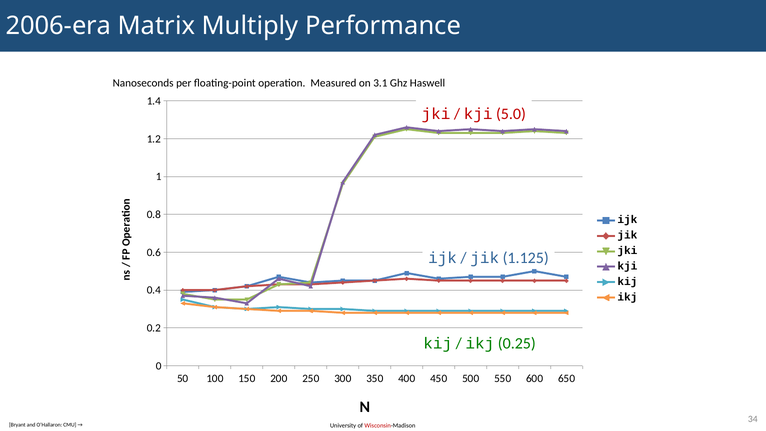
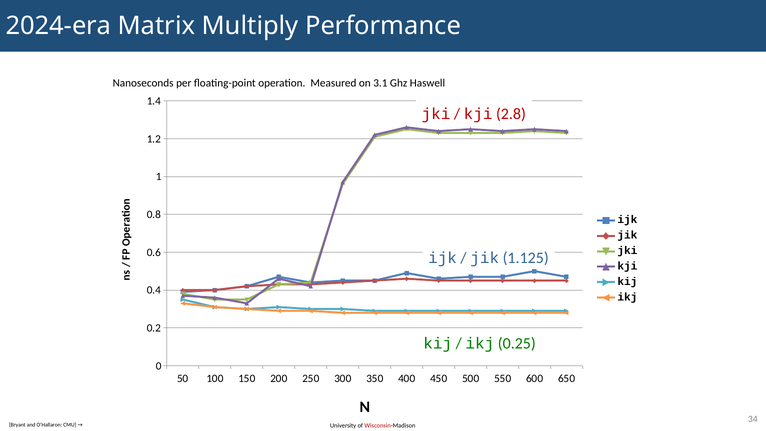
2006-era: 2006-era -> 2024-era
5.0: 5.0 -> 2.8
